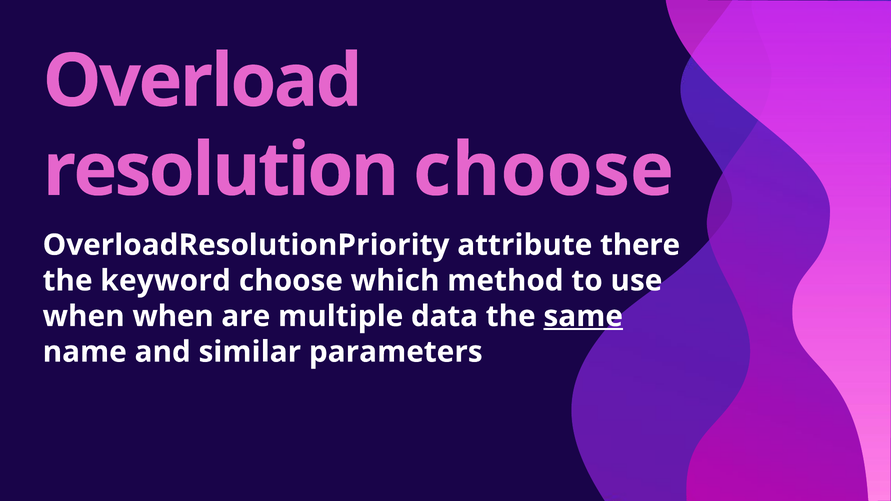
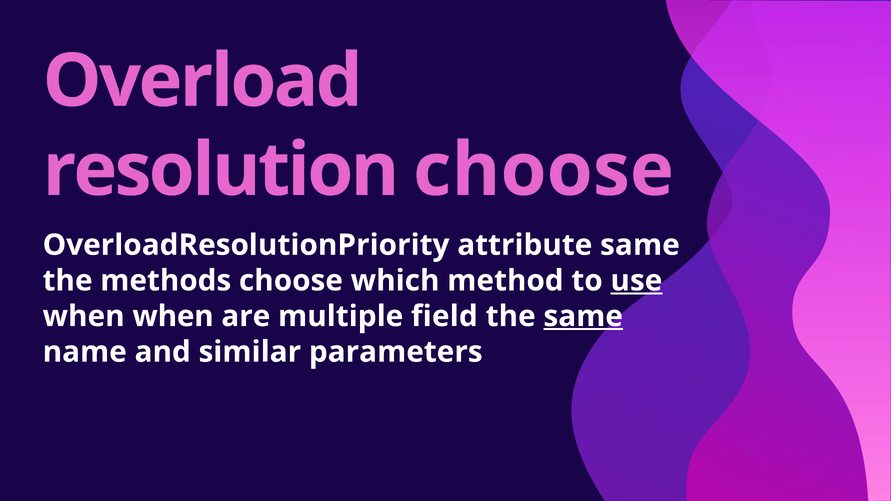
attribute there: there -> same
keyword: keyword -> methods
use underline: none -> present
data: data -> field
